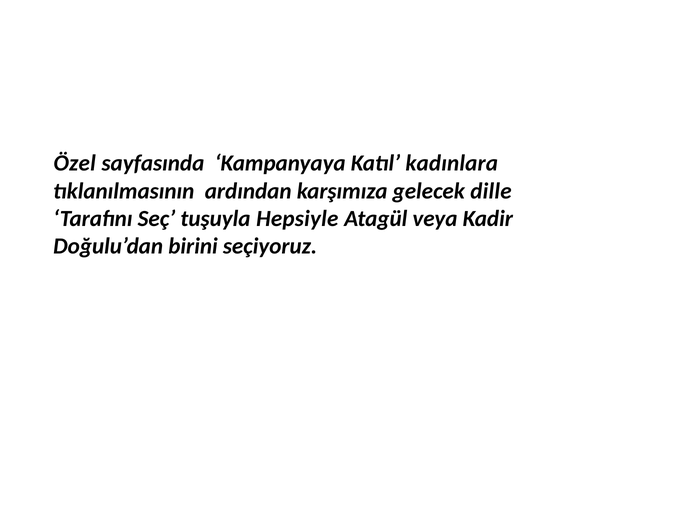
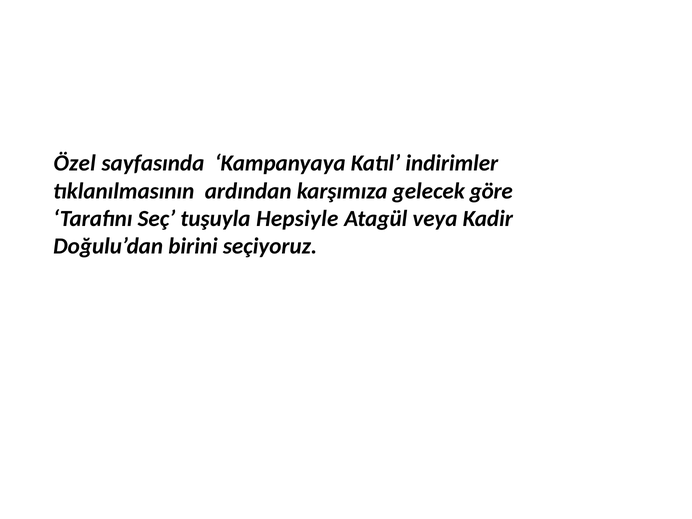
kadınlara: kadınlara -> indirimler
dille: dille -> göre
